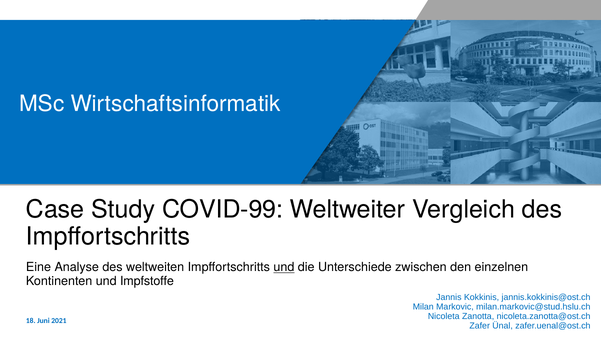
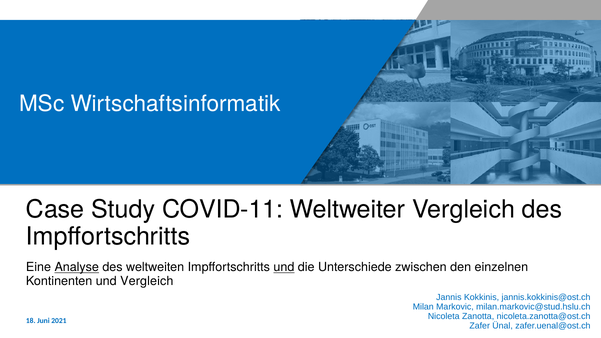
COVID-99: COVID-99 -> COVID-11
Analyse underline: none -> present
und Impfstoffe: Impfstoffe -> Vergleich
